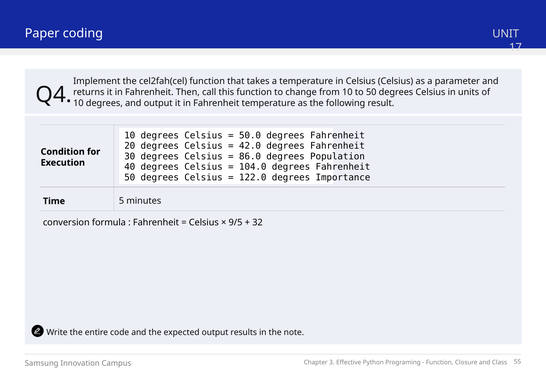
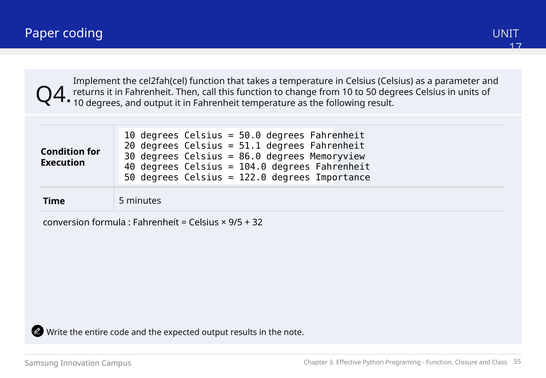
42.0: 42.0 -> 51.1
Population: Population -> Memoryview
